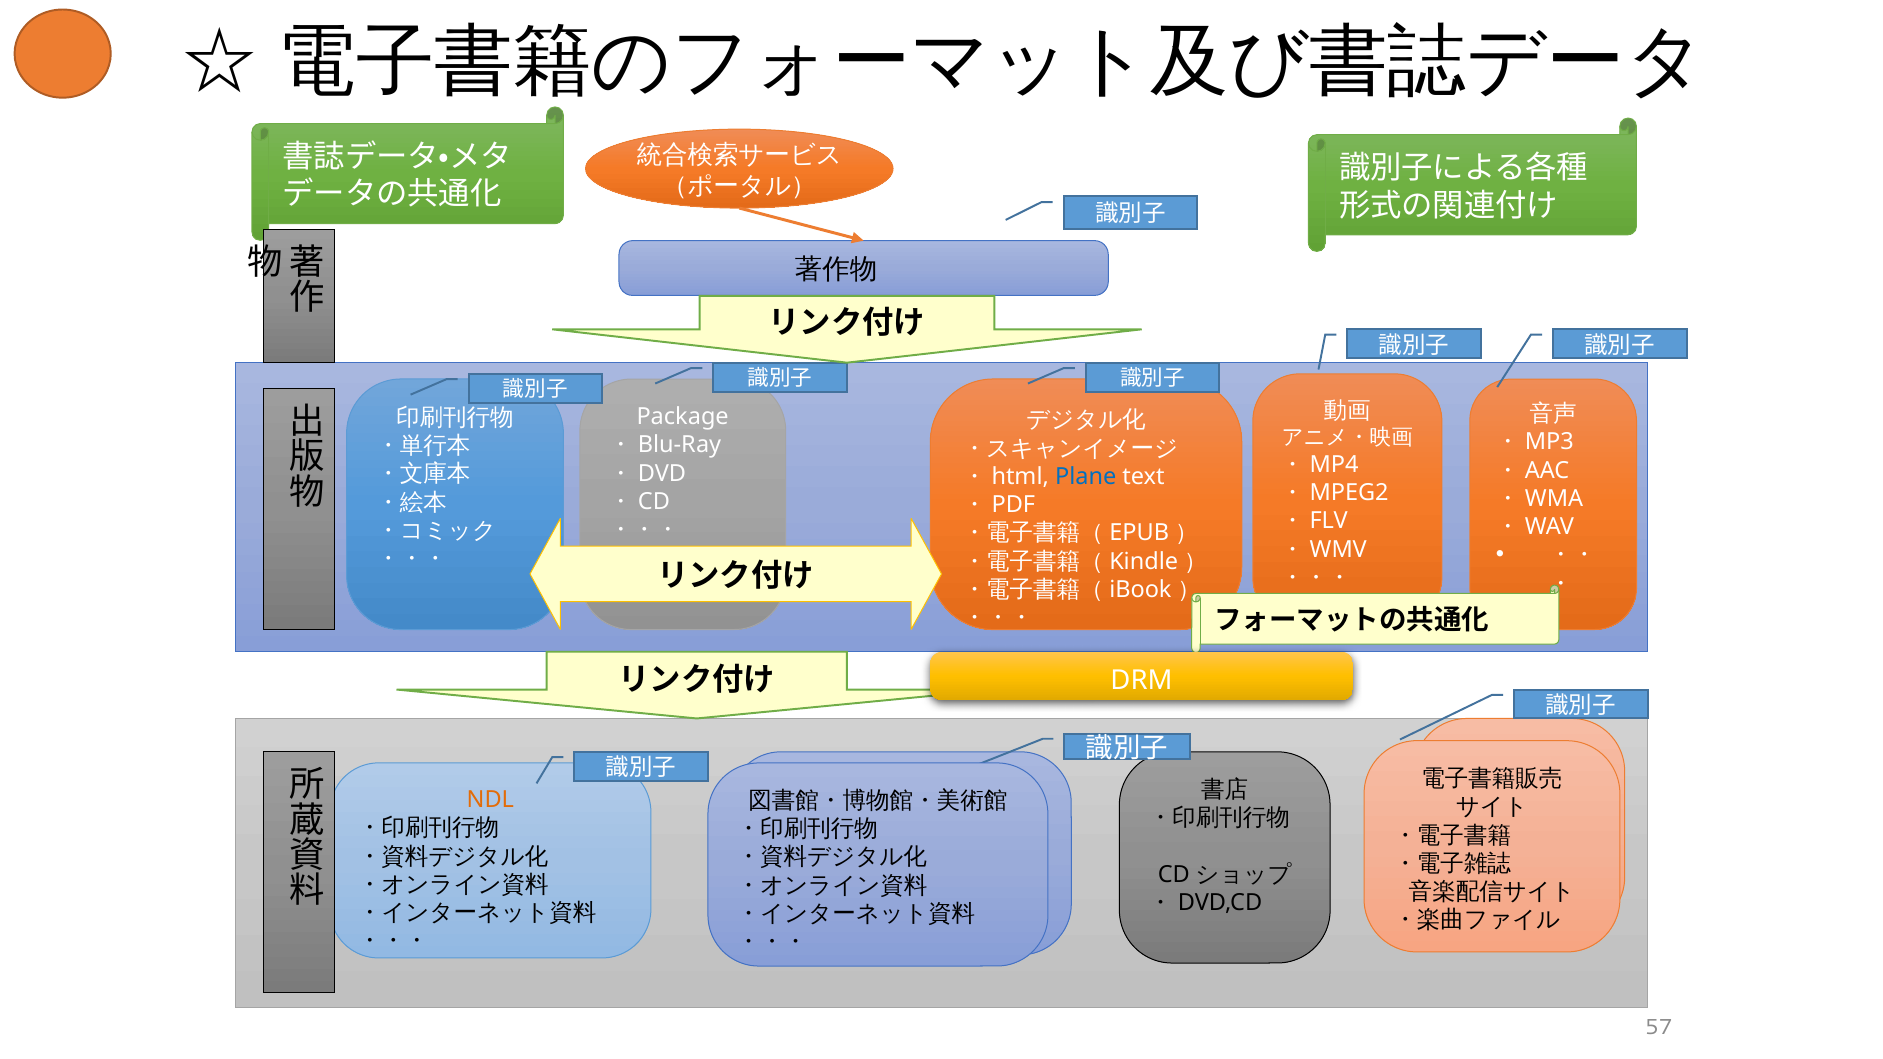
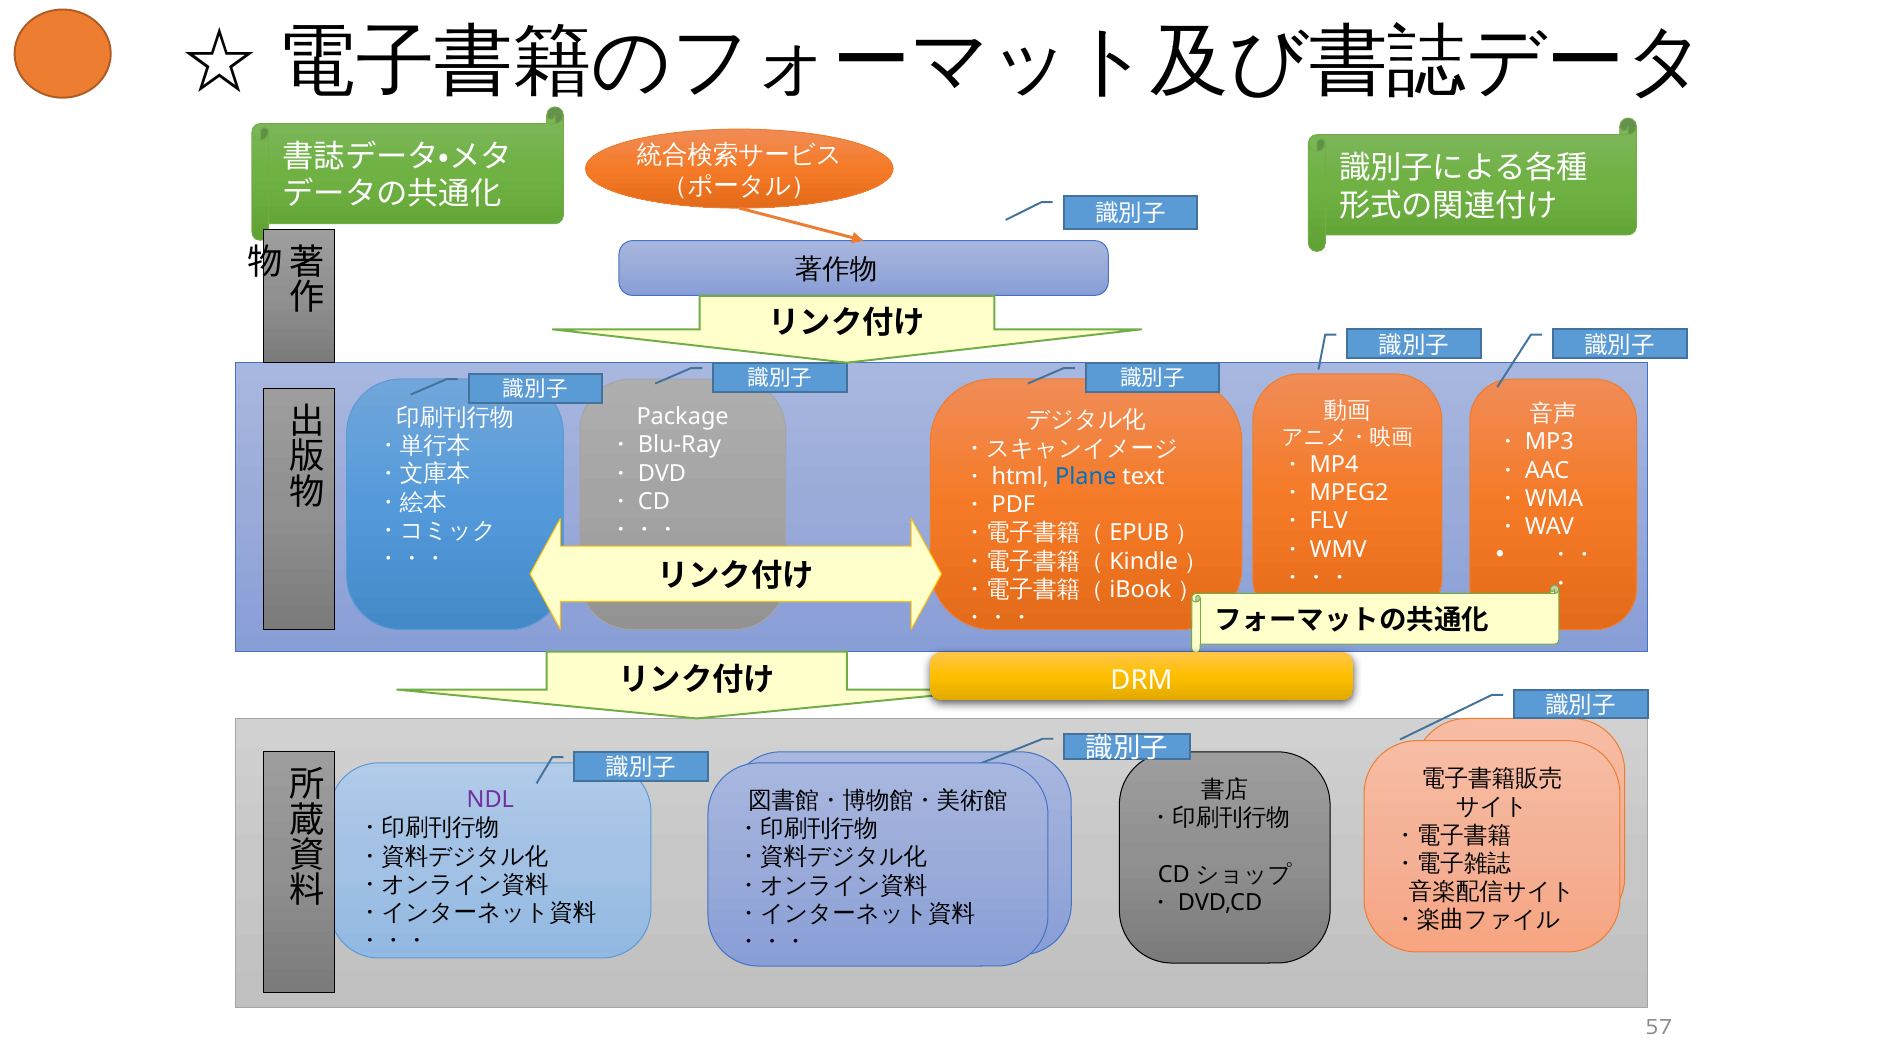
NDL colour: orange -> purple
